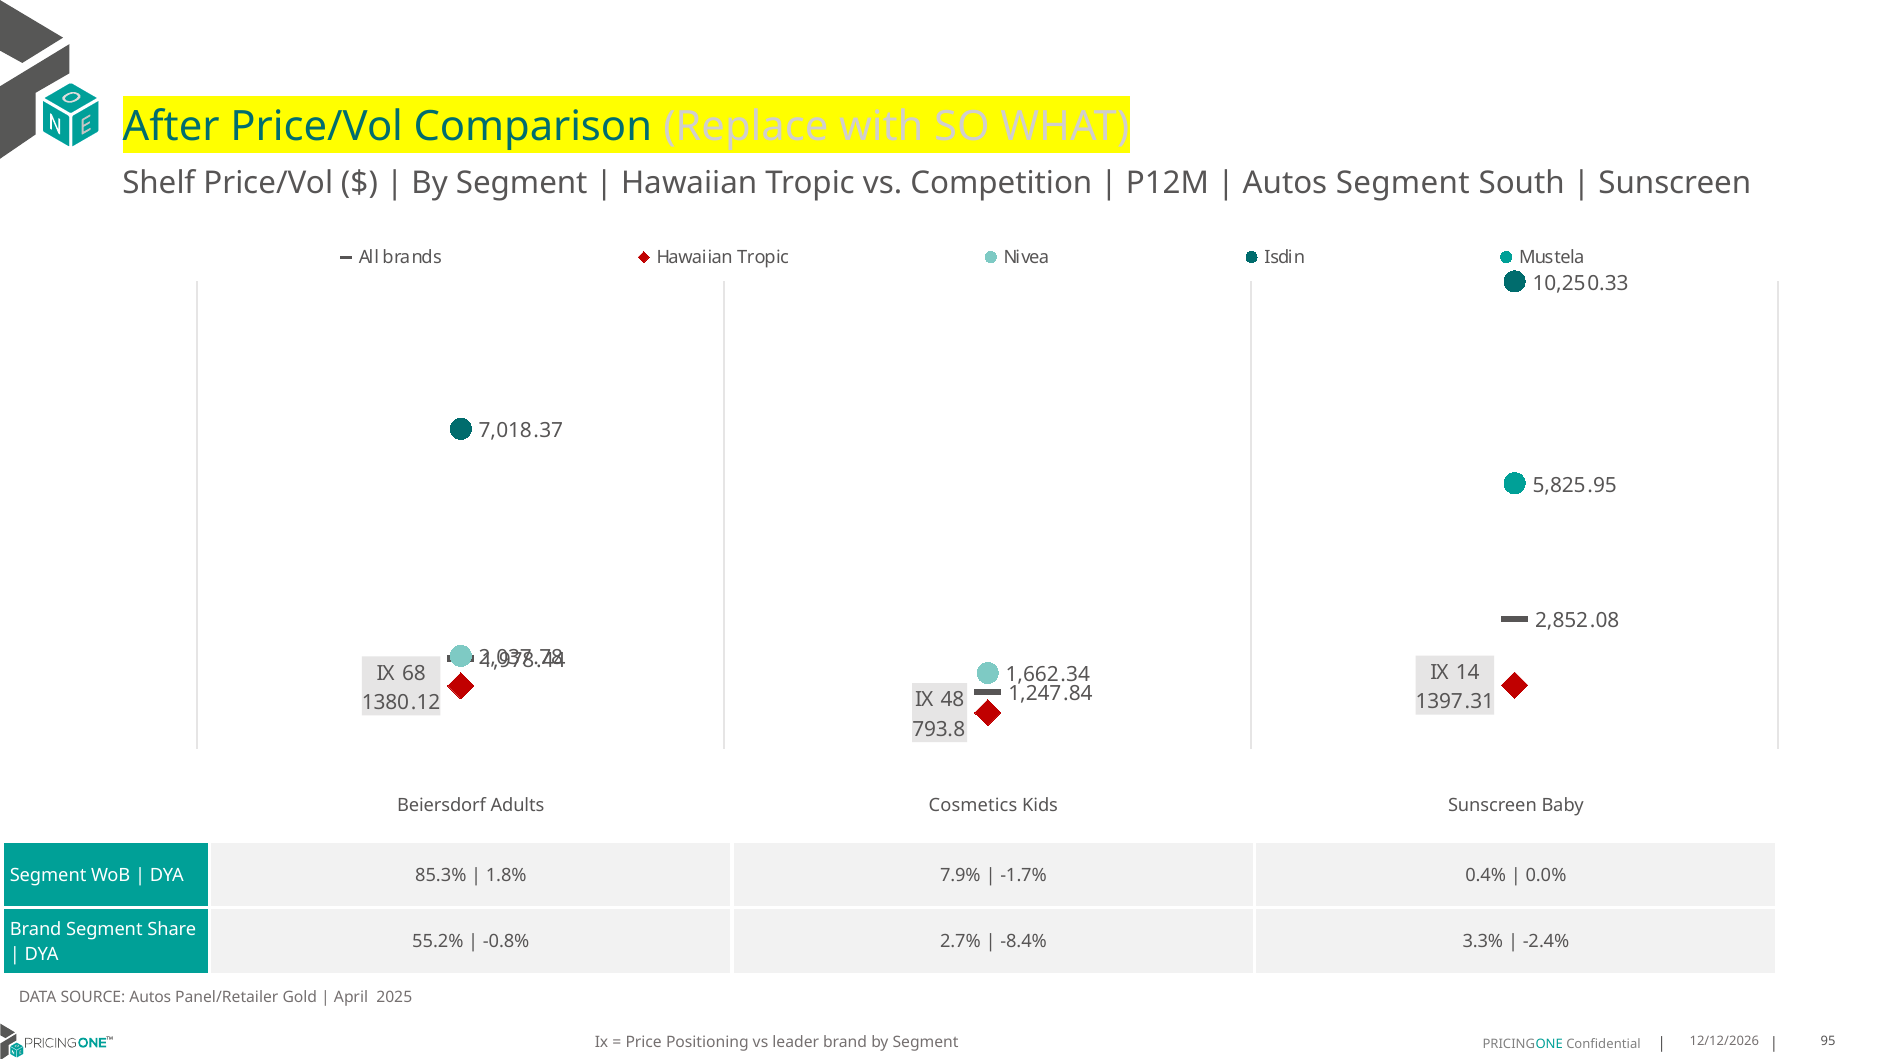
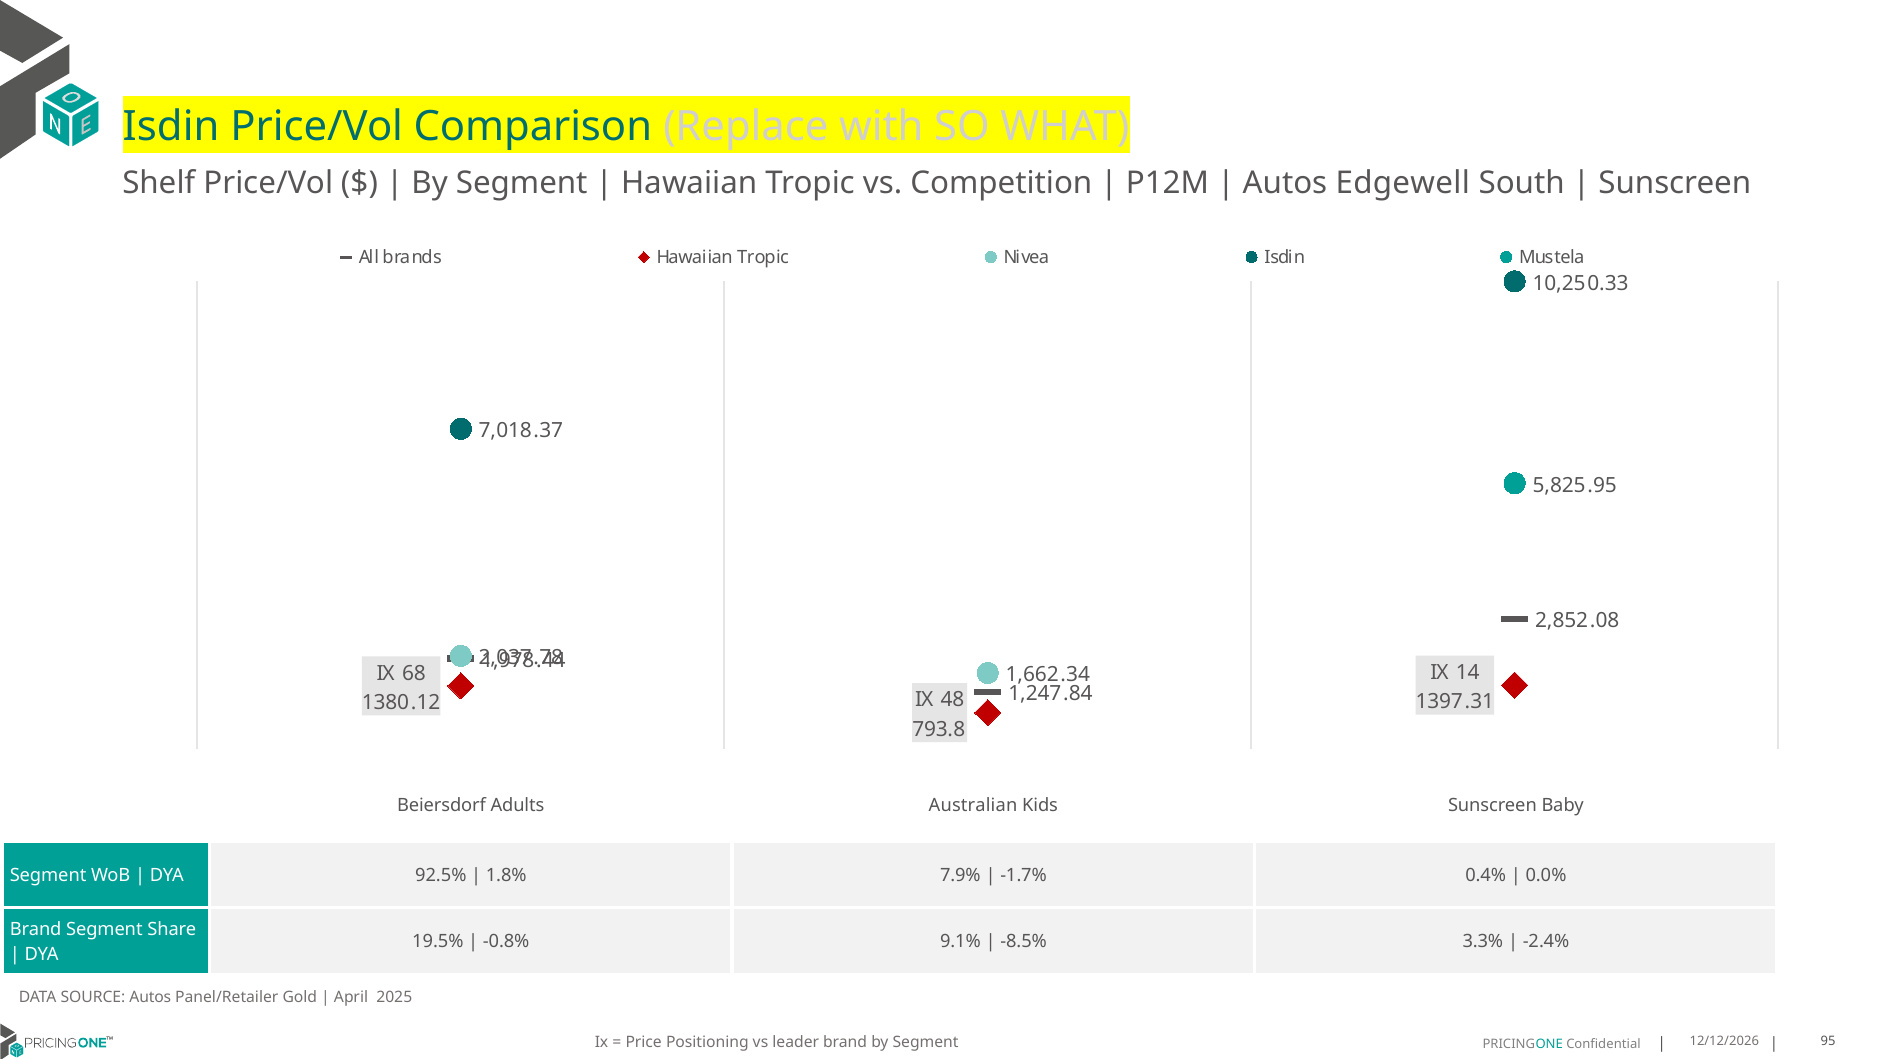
After at (171, 126): After -> Isdin
Autos Segment: Segment -> Edgewell
Cosmetics: Cosmetics -> Australian
85.3%: 85.3% -> 92.5%
55.2%: 55.2% -> 19.5%
2.7%: 2.7% -> 9.1%
-8.4%: -8.4% -> -8.5%
